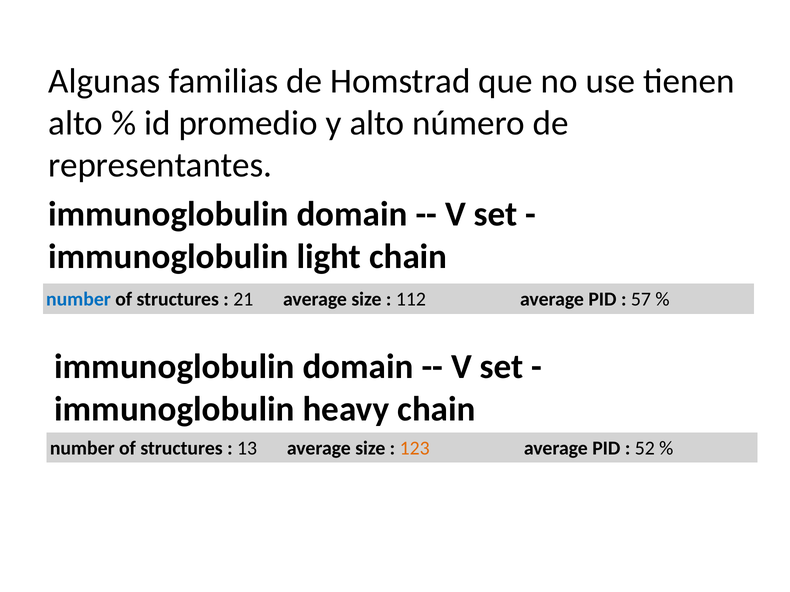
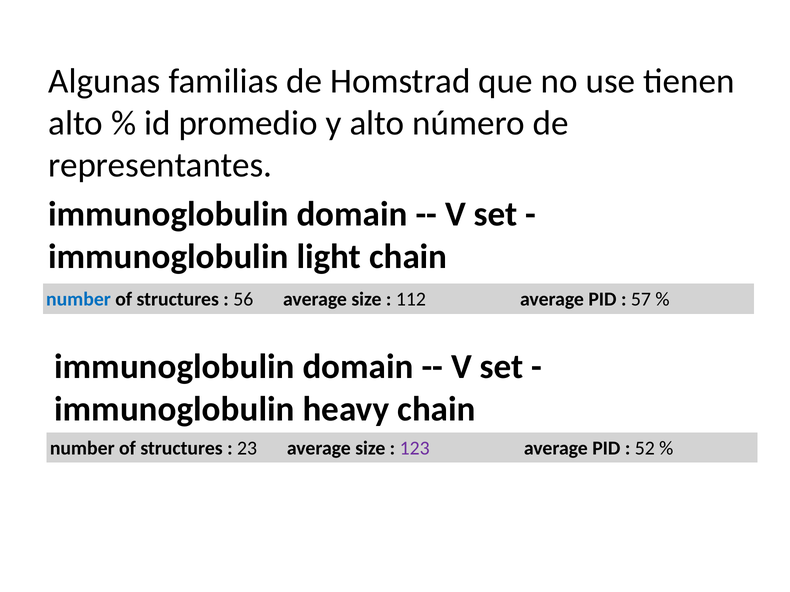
21: 21 -> 56
13: 13 -> 23
123 colour: orange -> purple
